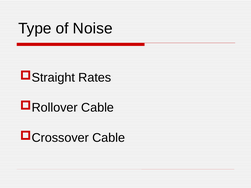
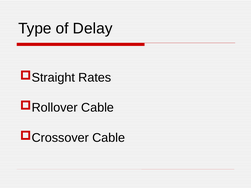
Noise: Noise -> Delay
